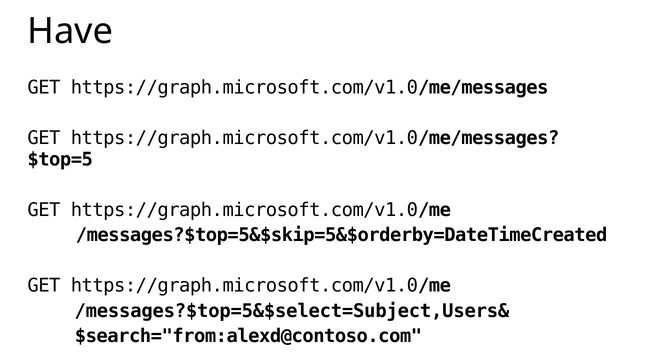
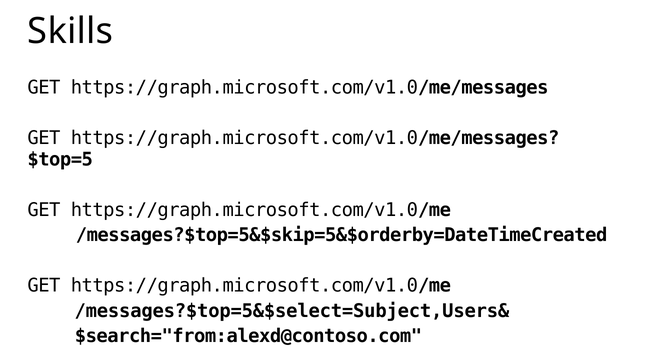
Have: Have -> Skills
